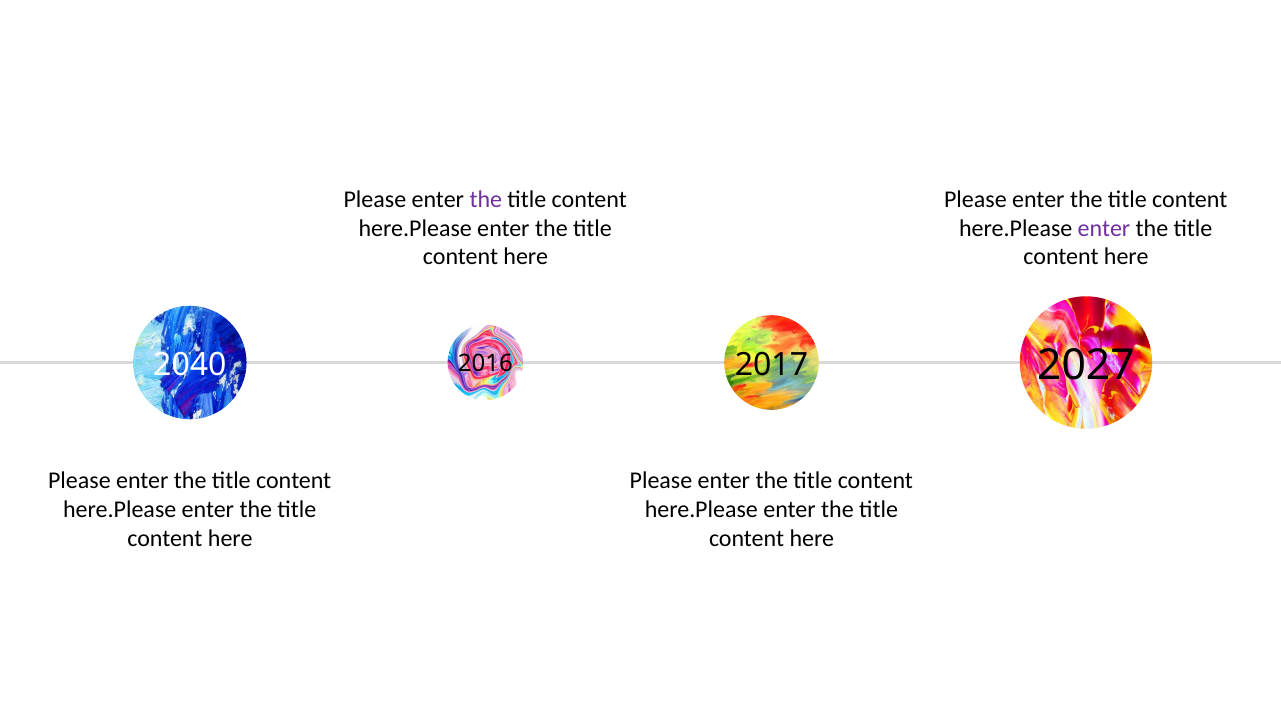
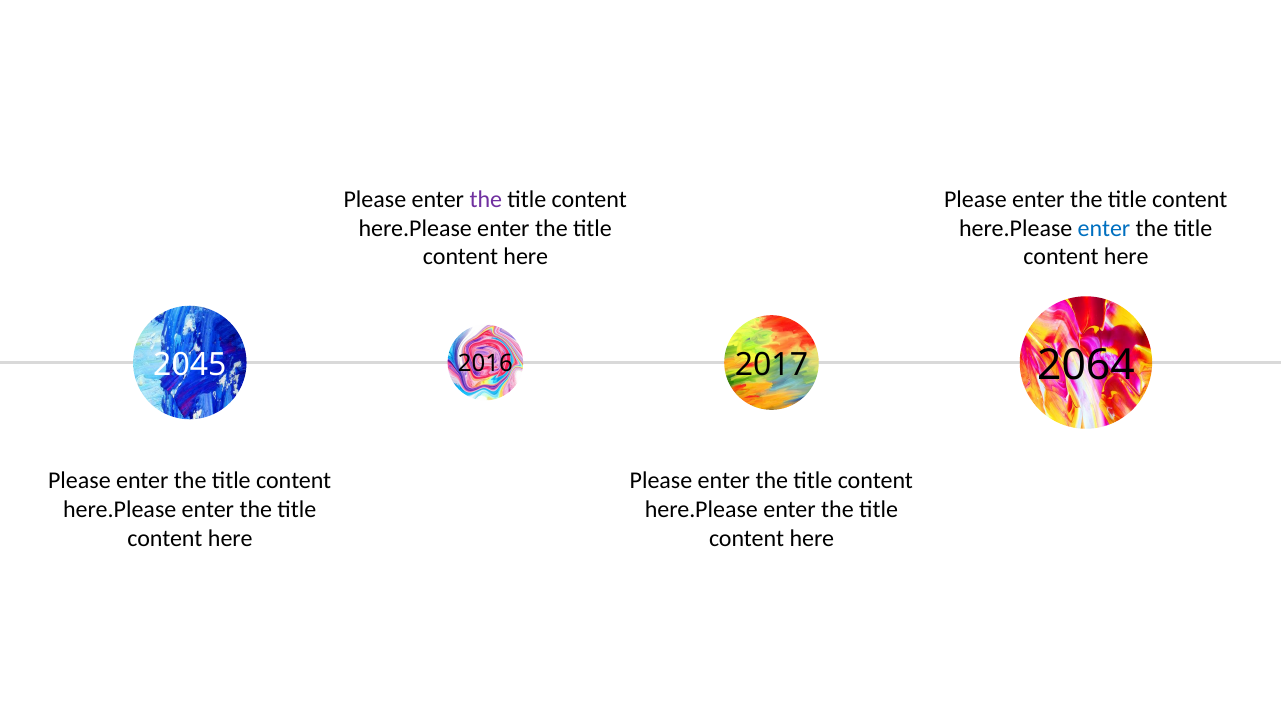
enter at (1104, 228) colour: purple -> blue
2040: 2040 -> 2045
2027: 2027 -> 2064
